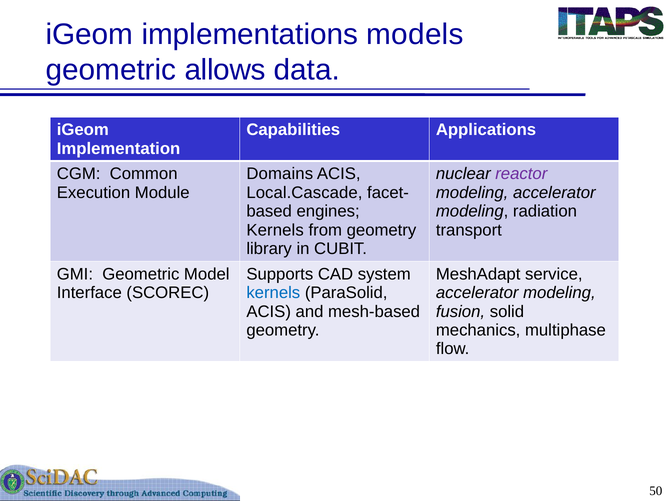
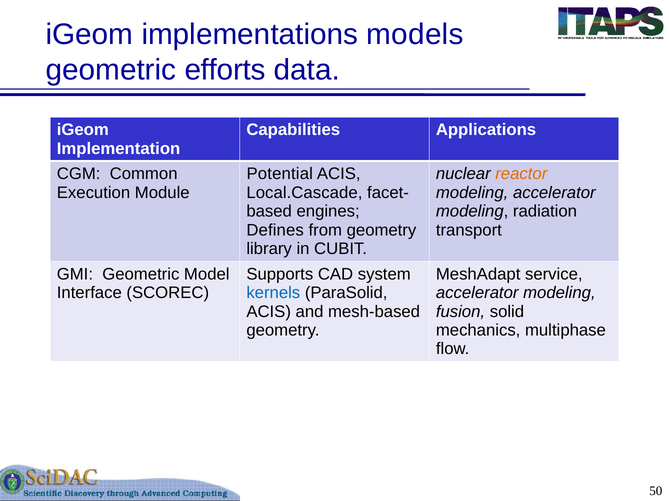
allows: allows -> efforts
Domains: Domains -> Potential
reactor colour: purple -> orange
Kernels at (275, 230): Kernels -> Defines
